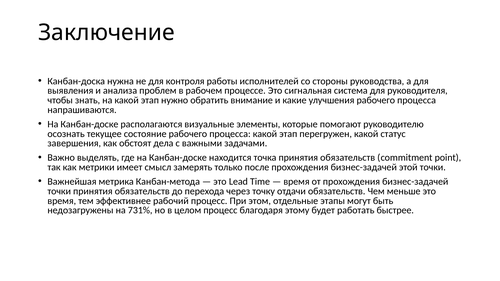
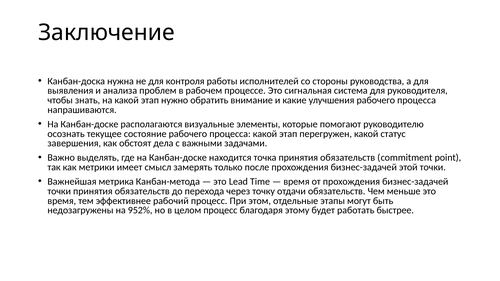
731%: 731% -> 952%
